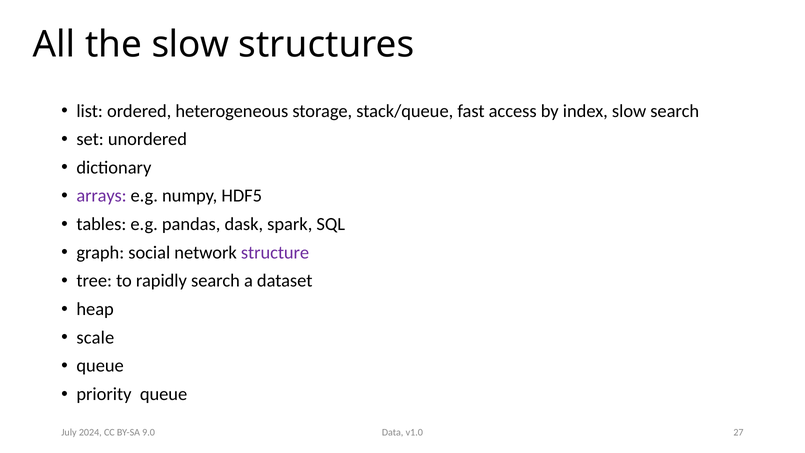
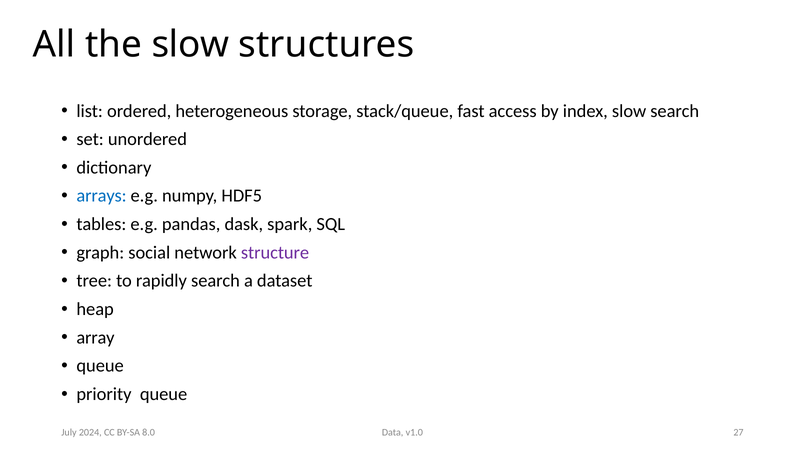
arrays colour: purple -> blue
scale: scale -> array
9.0: 9.0 -> 8.0
